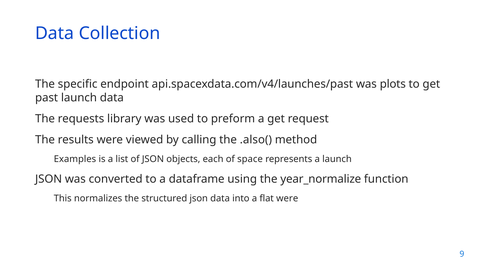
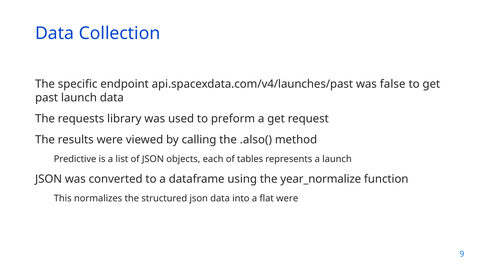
plots: plots -> false
Examples: Examples -> Predictive
space: space -> tables
